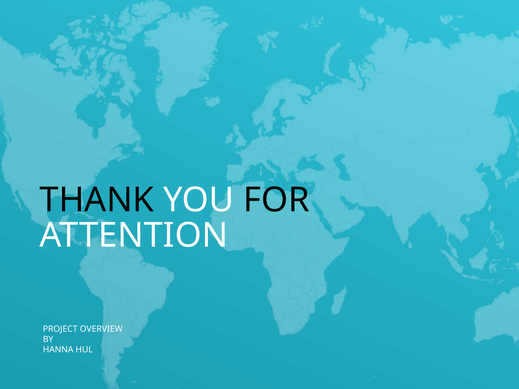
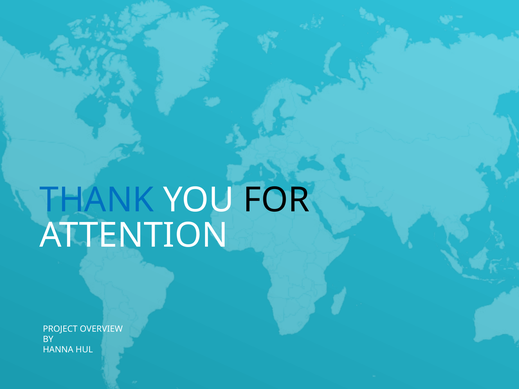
THANK colour: black -> blue
